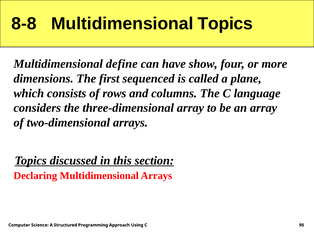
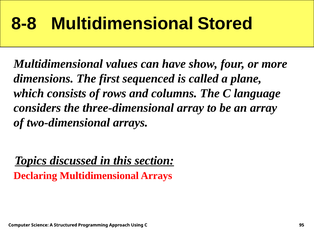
Multidimensional Topics: Topics -> Stored
define: define -> values
